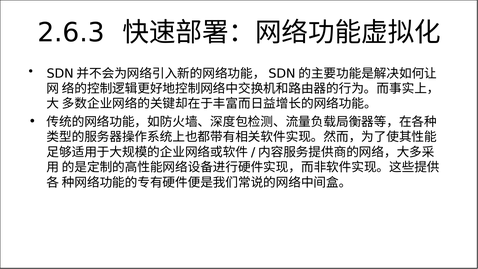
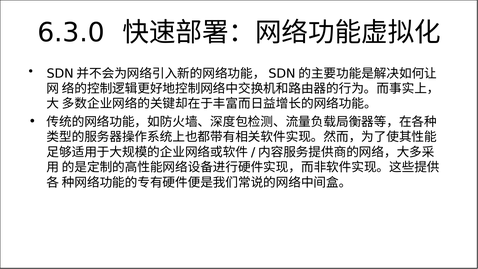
2.6.3: 2.6.3 -> 6.3.0
